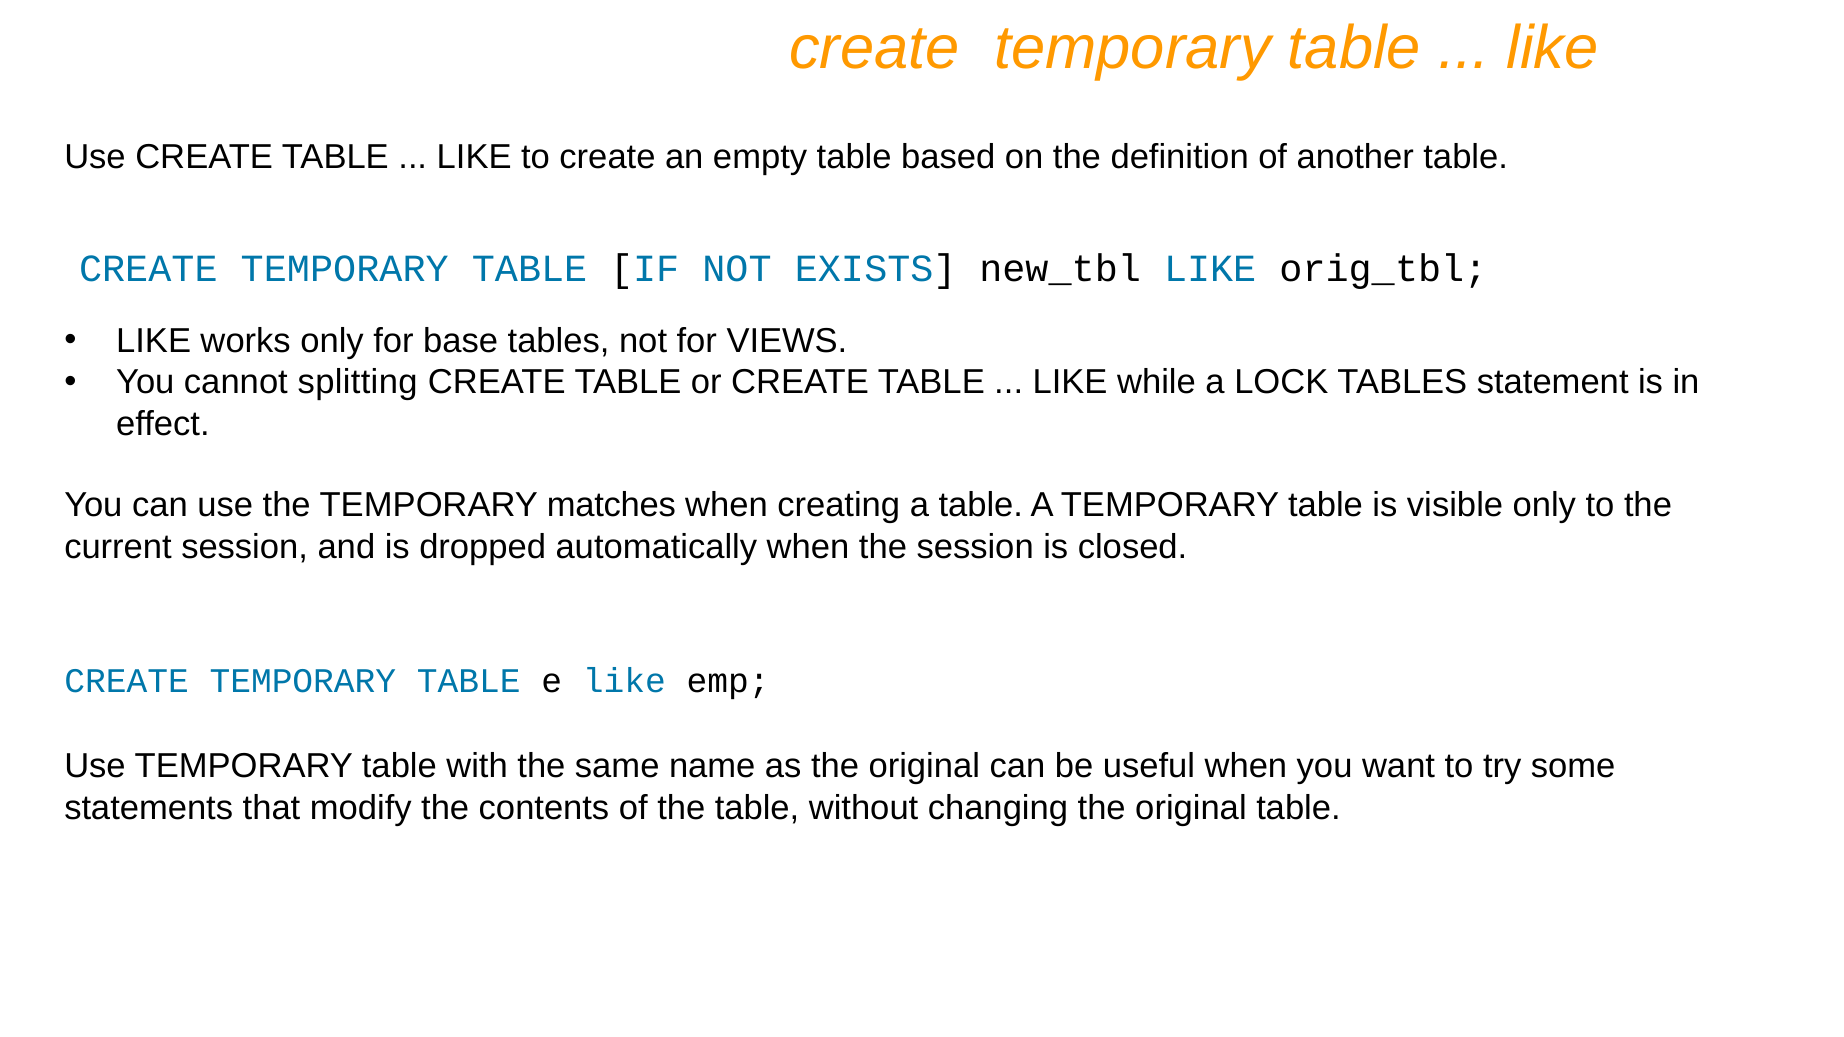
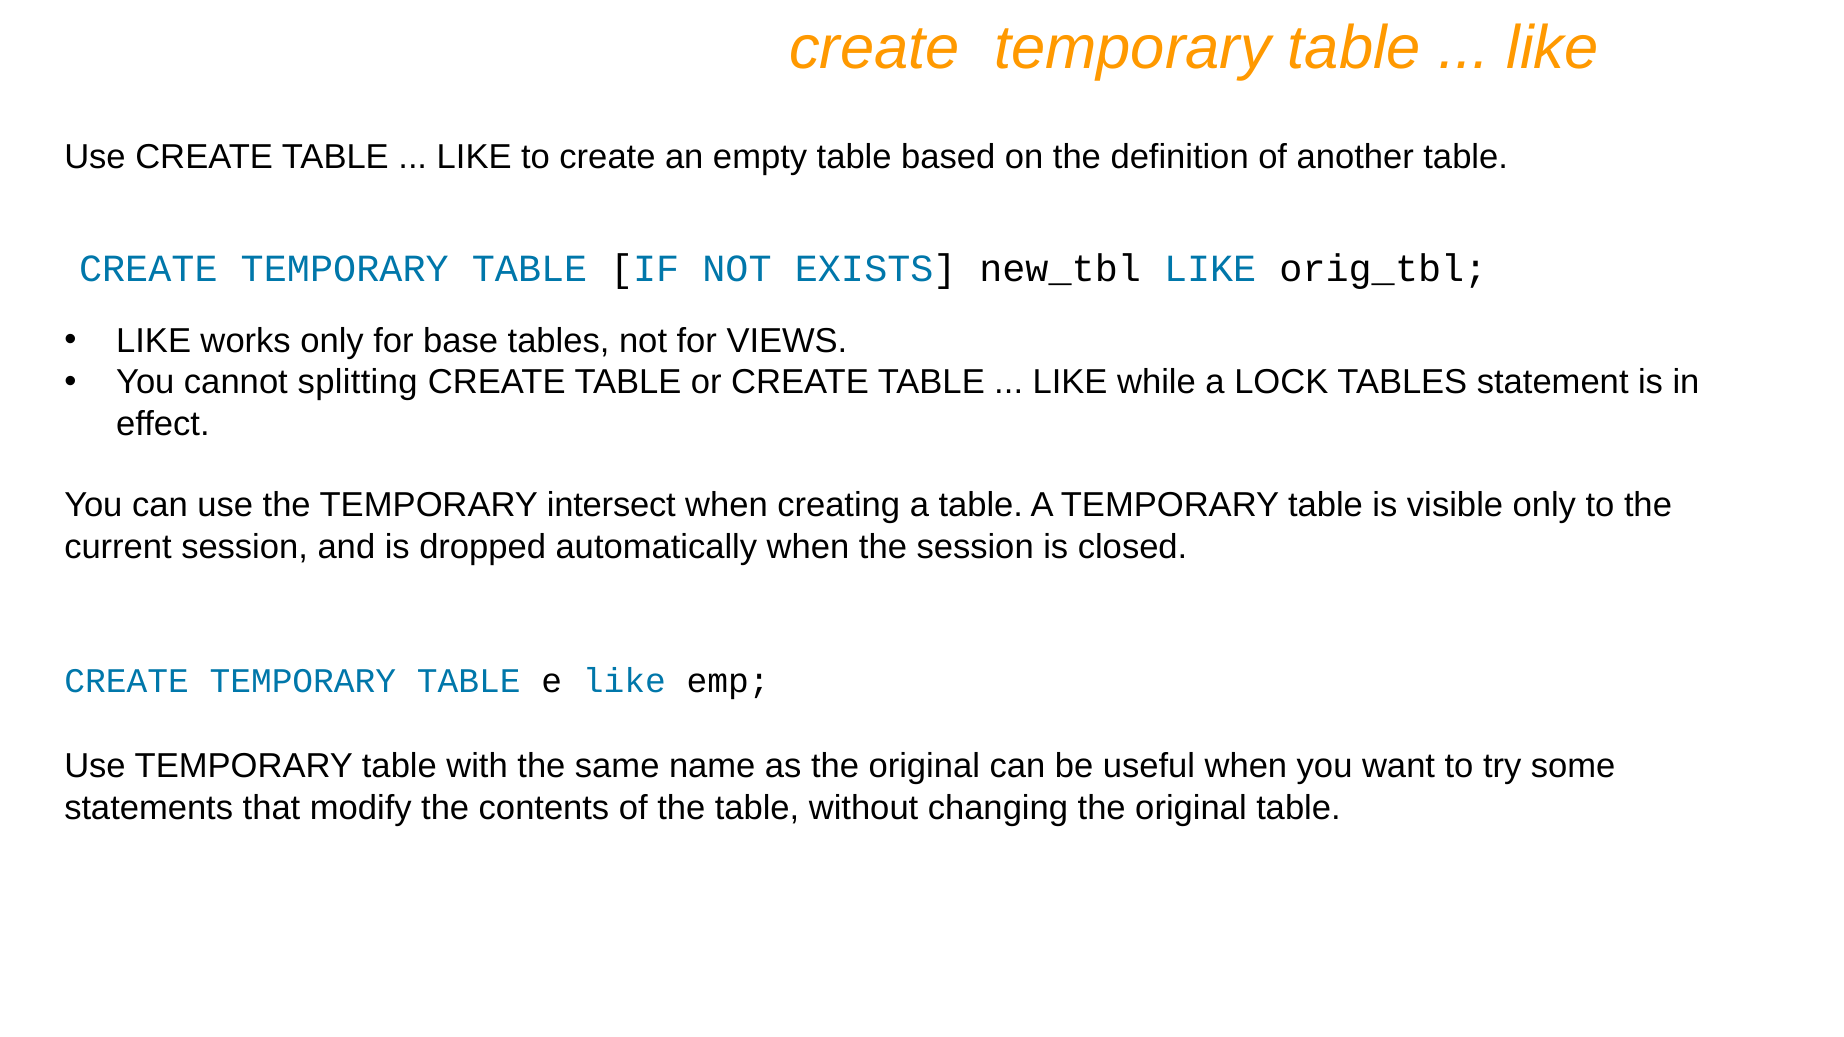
matches: matches -> intersect
